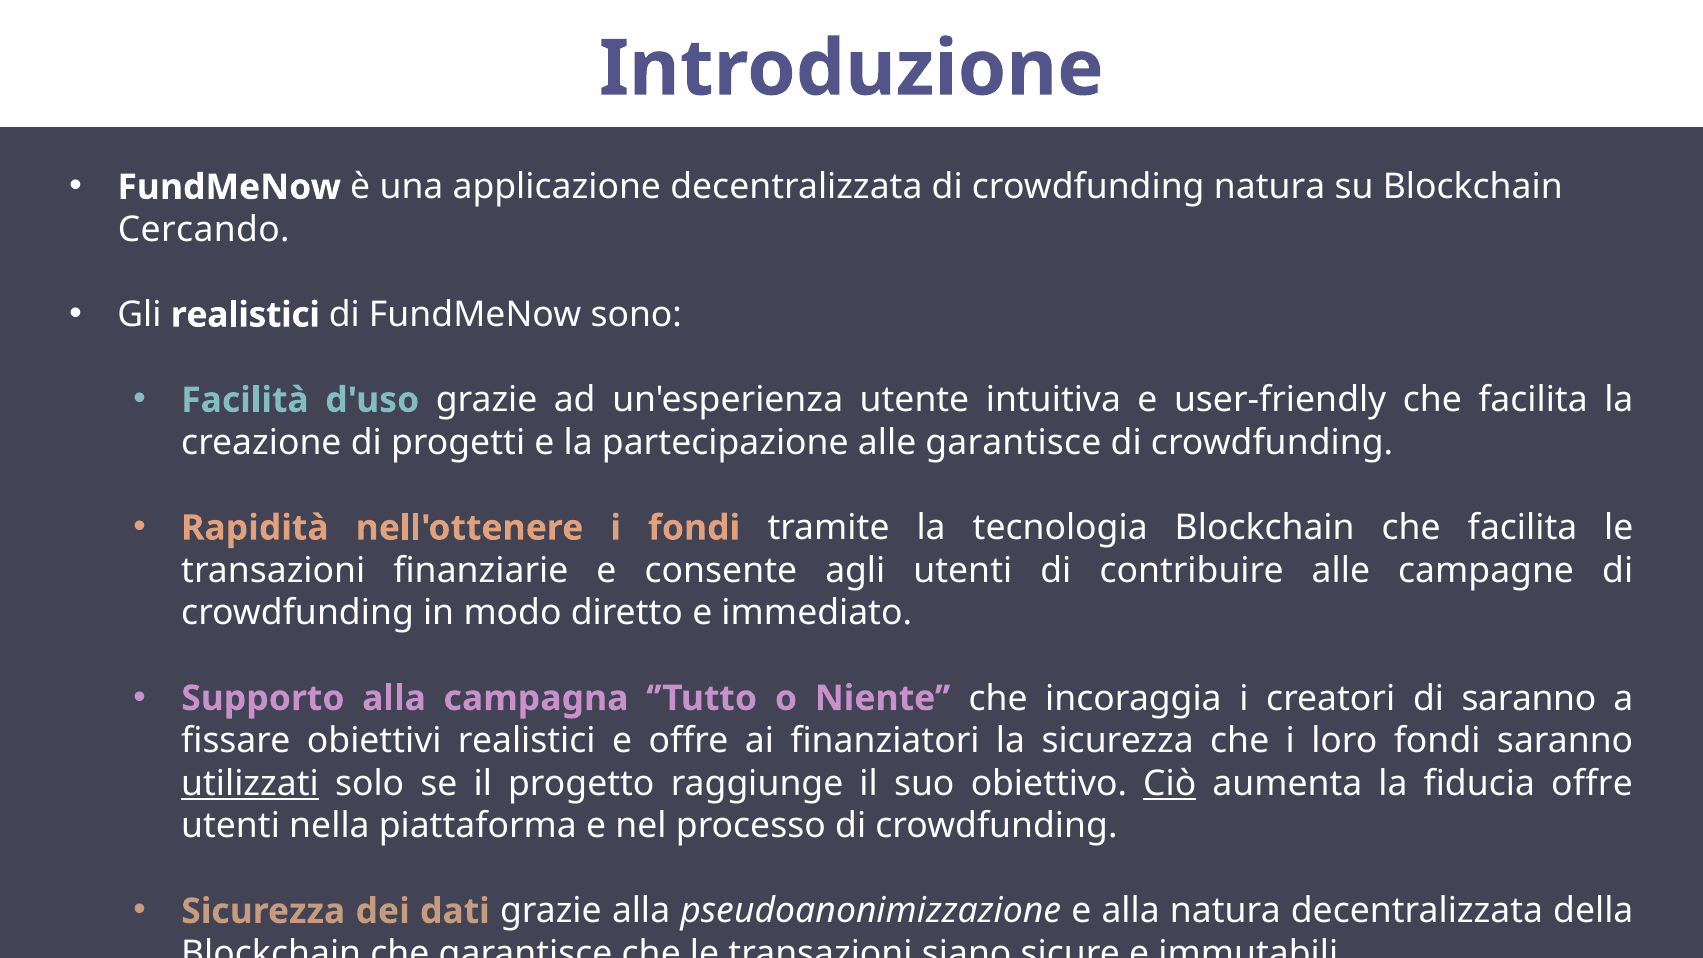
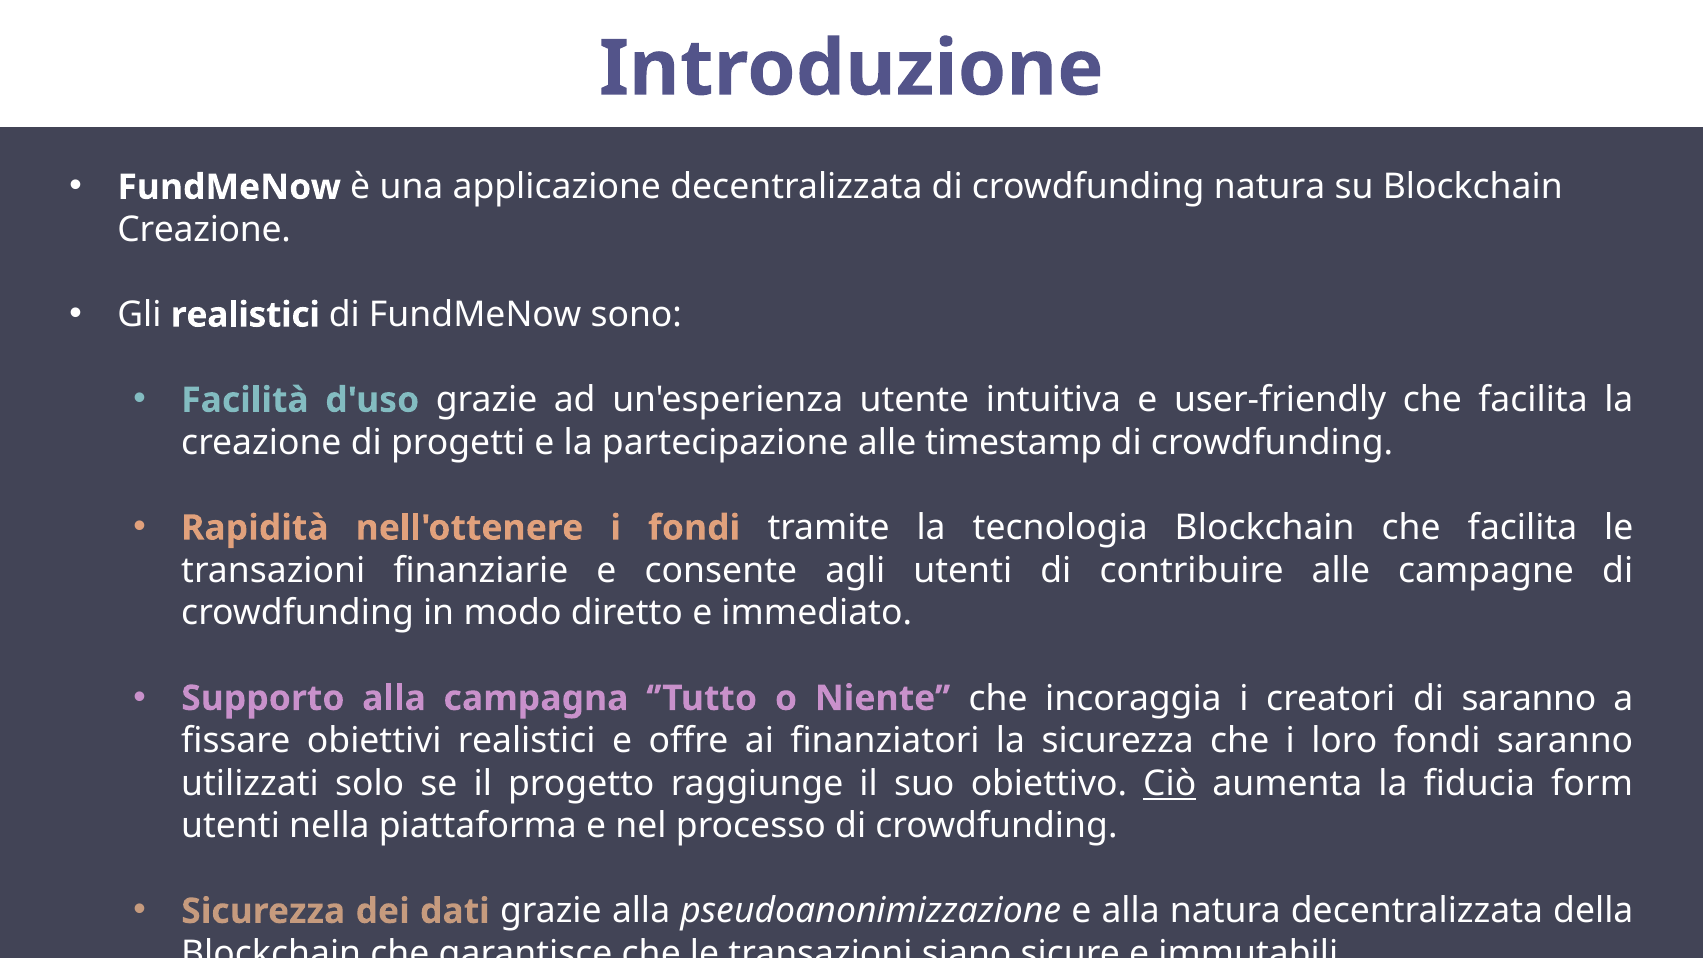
Cercando at (204, 230): Cercando -> Creazione
alle garantisce: garantisce -> timestamp
utilizzati underline: present -> none
fiducia offre: offre -> form
